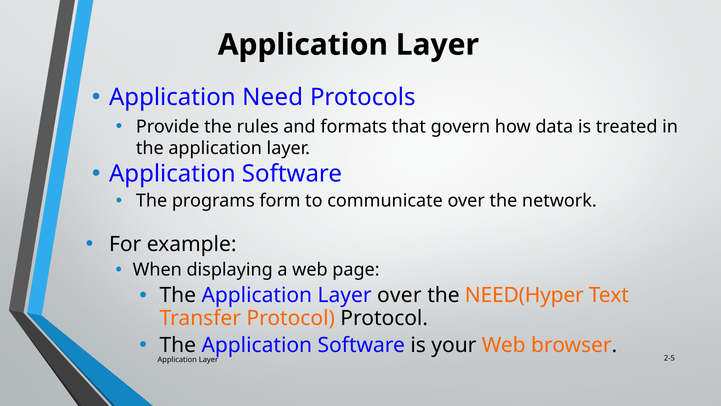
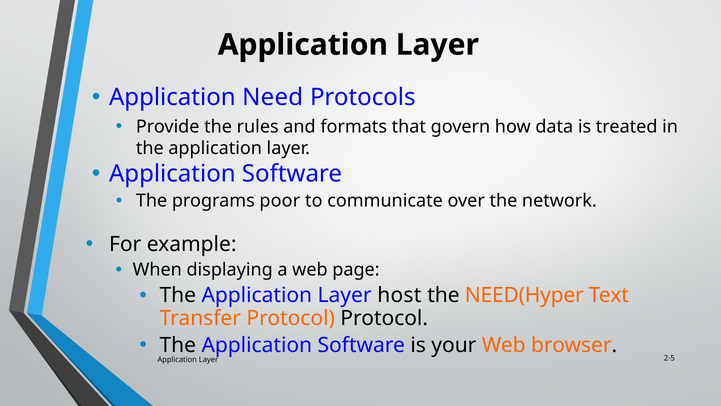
form: form -> poor
Layer over: over -> host
